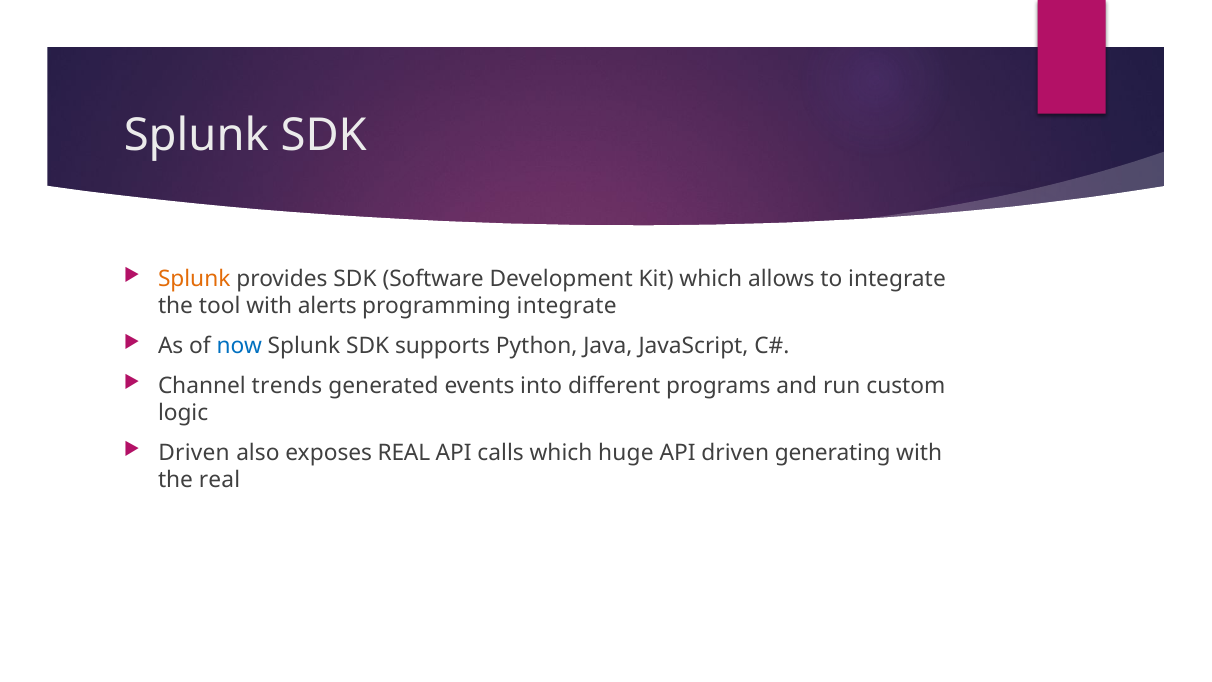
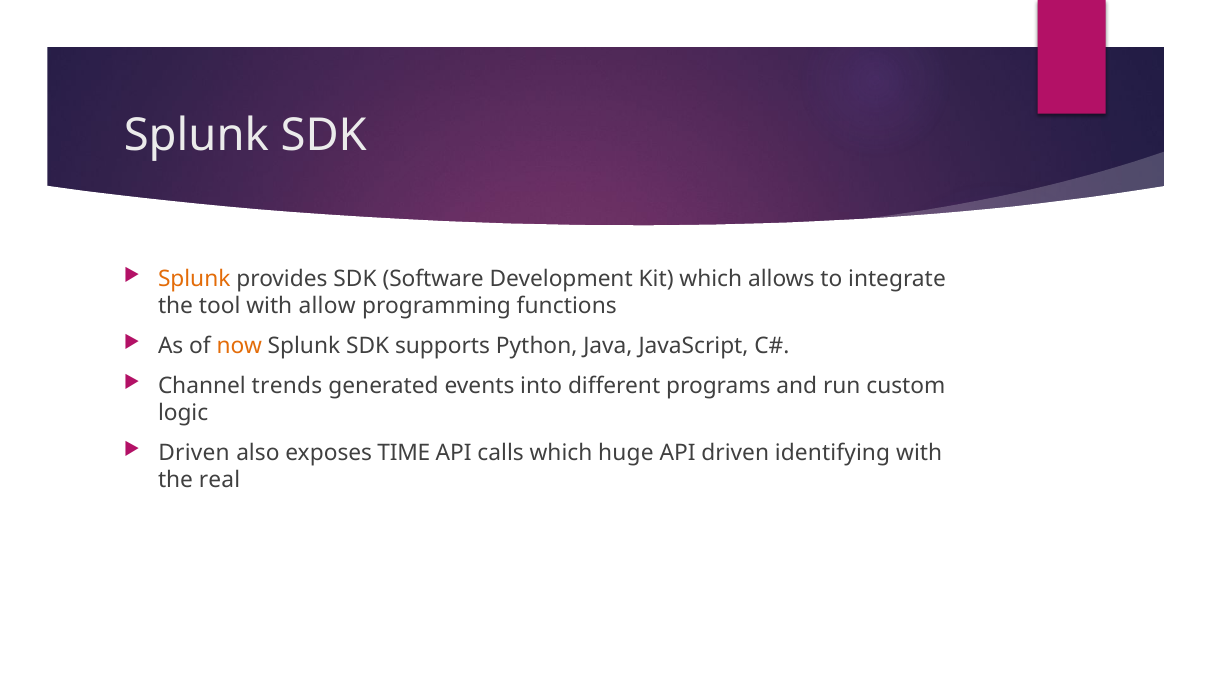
alerts: alerts -> allow
programming integrate: integrate -> functions
now colour: blue -> orange
exposes REAL: REAL -> TIME
generating: generating -> identifying
